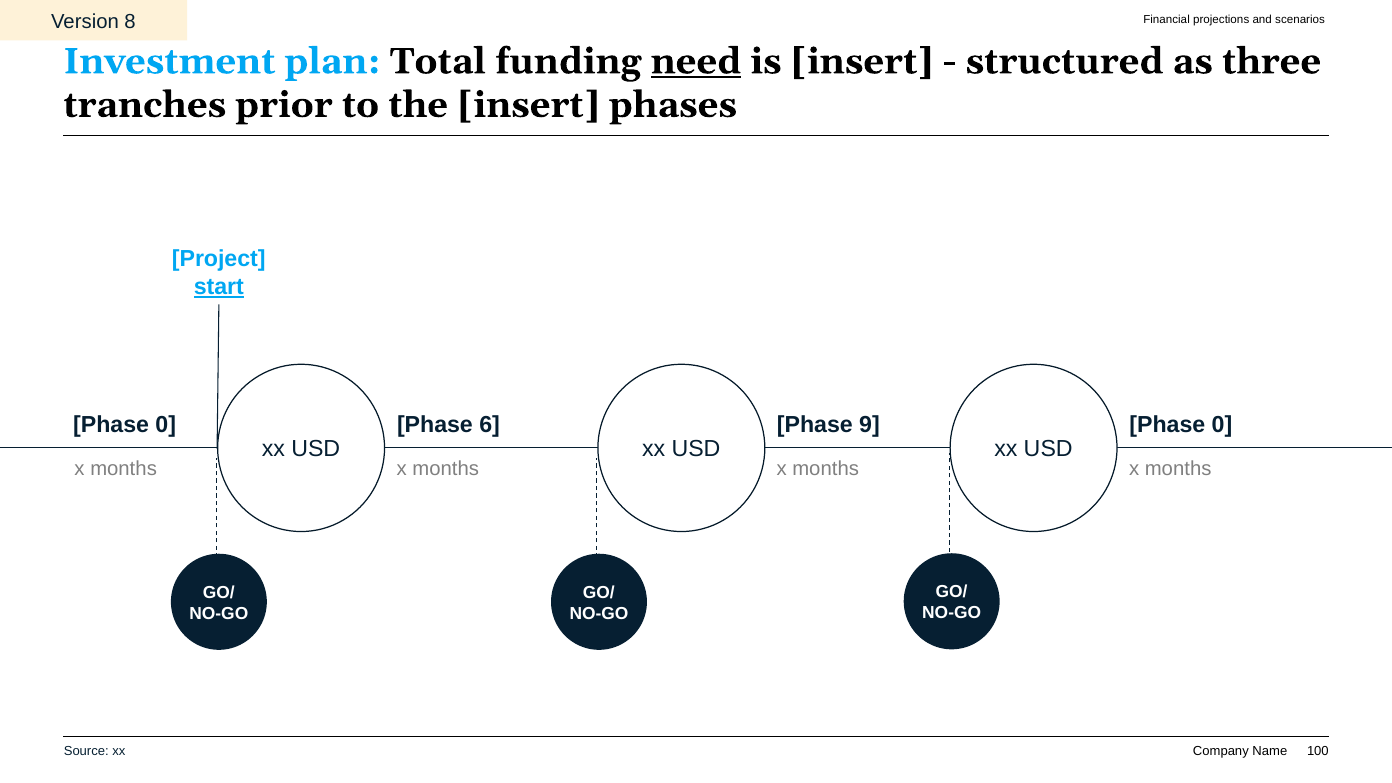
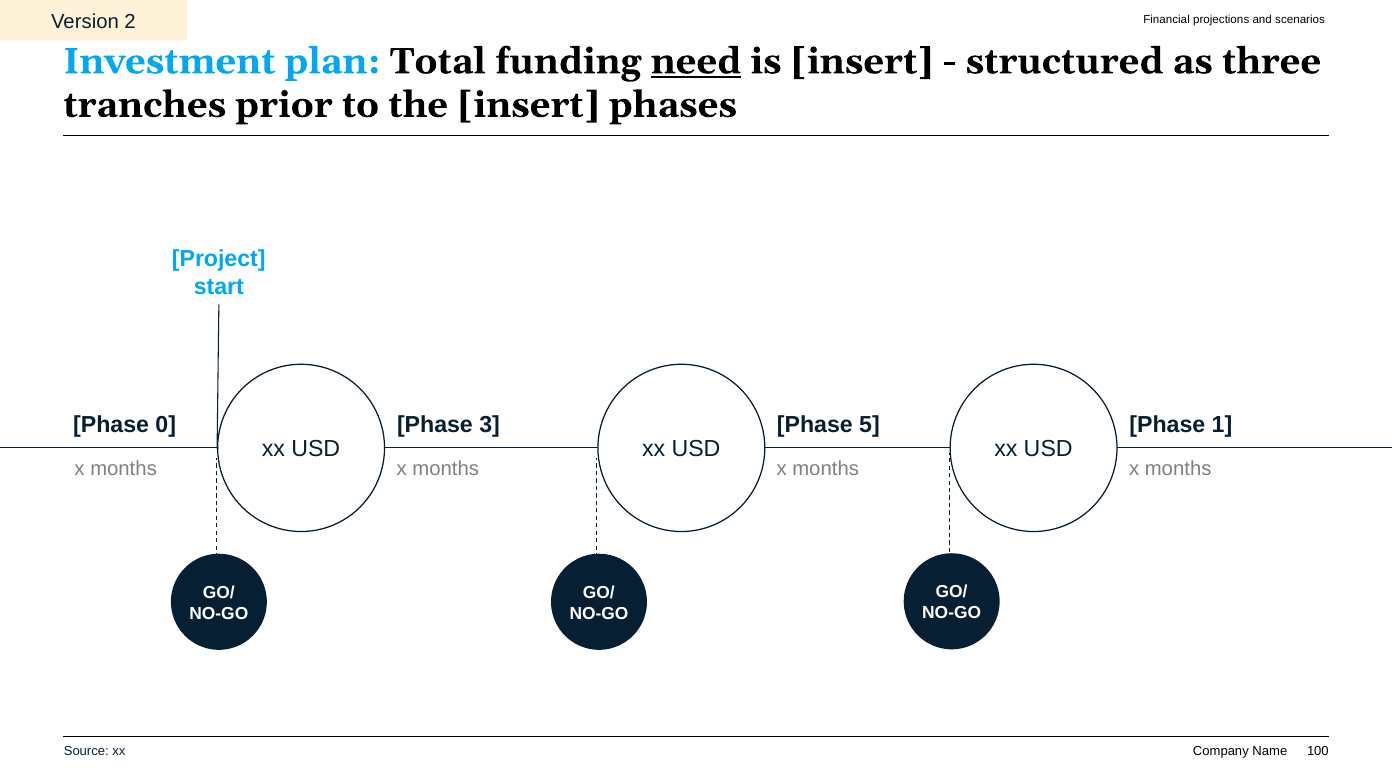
8: 8 -> 2
start underline: present -> none
6: 6 -> 3
9: 9 -> 5
0 at (1222, 425): 0 -> 1
